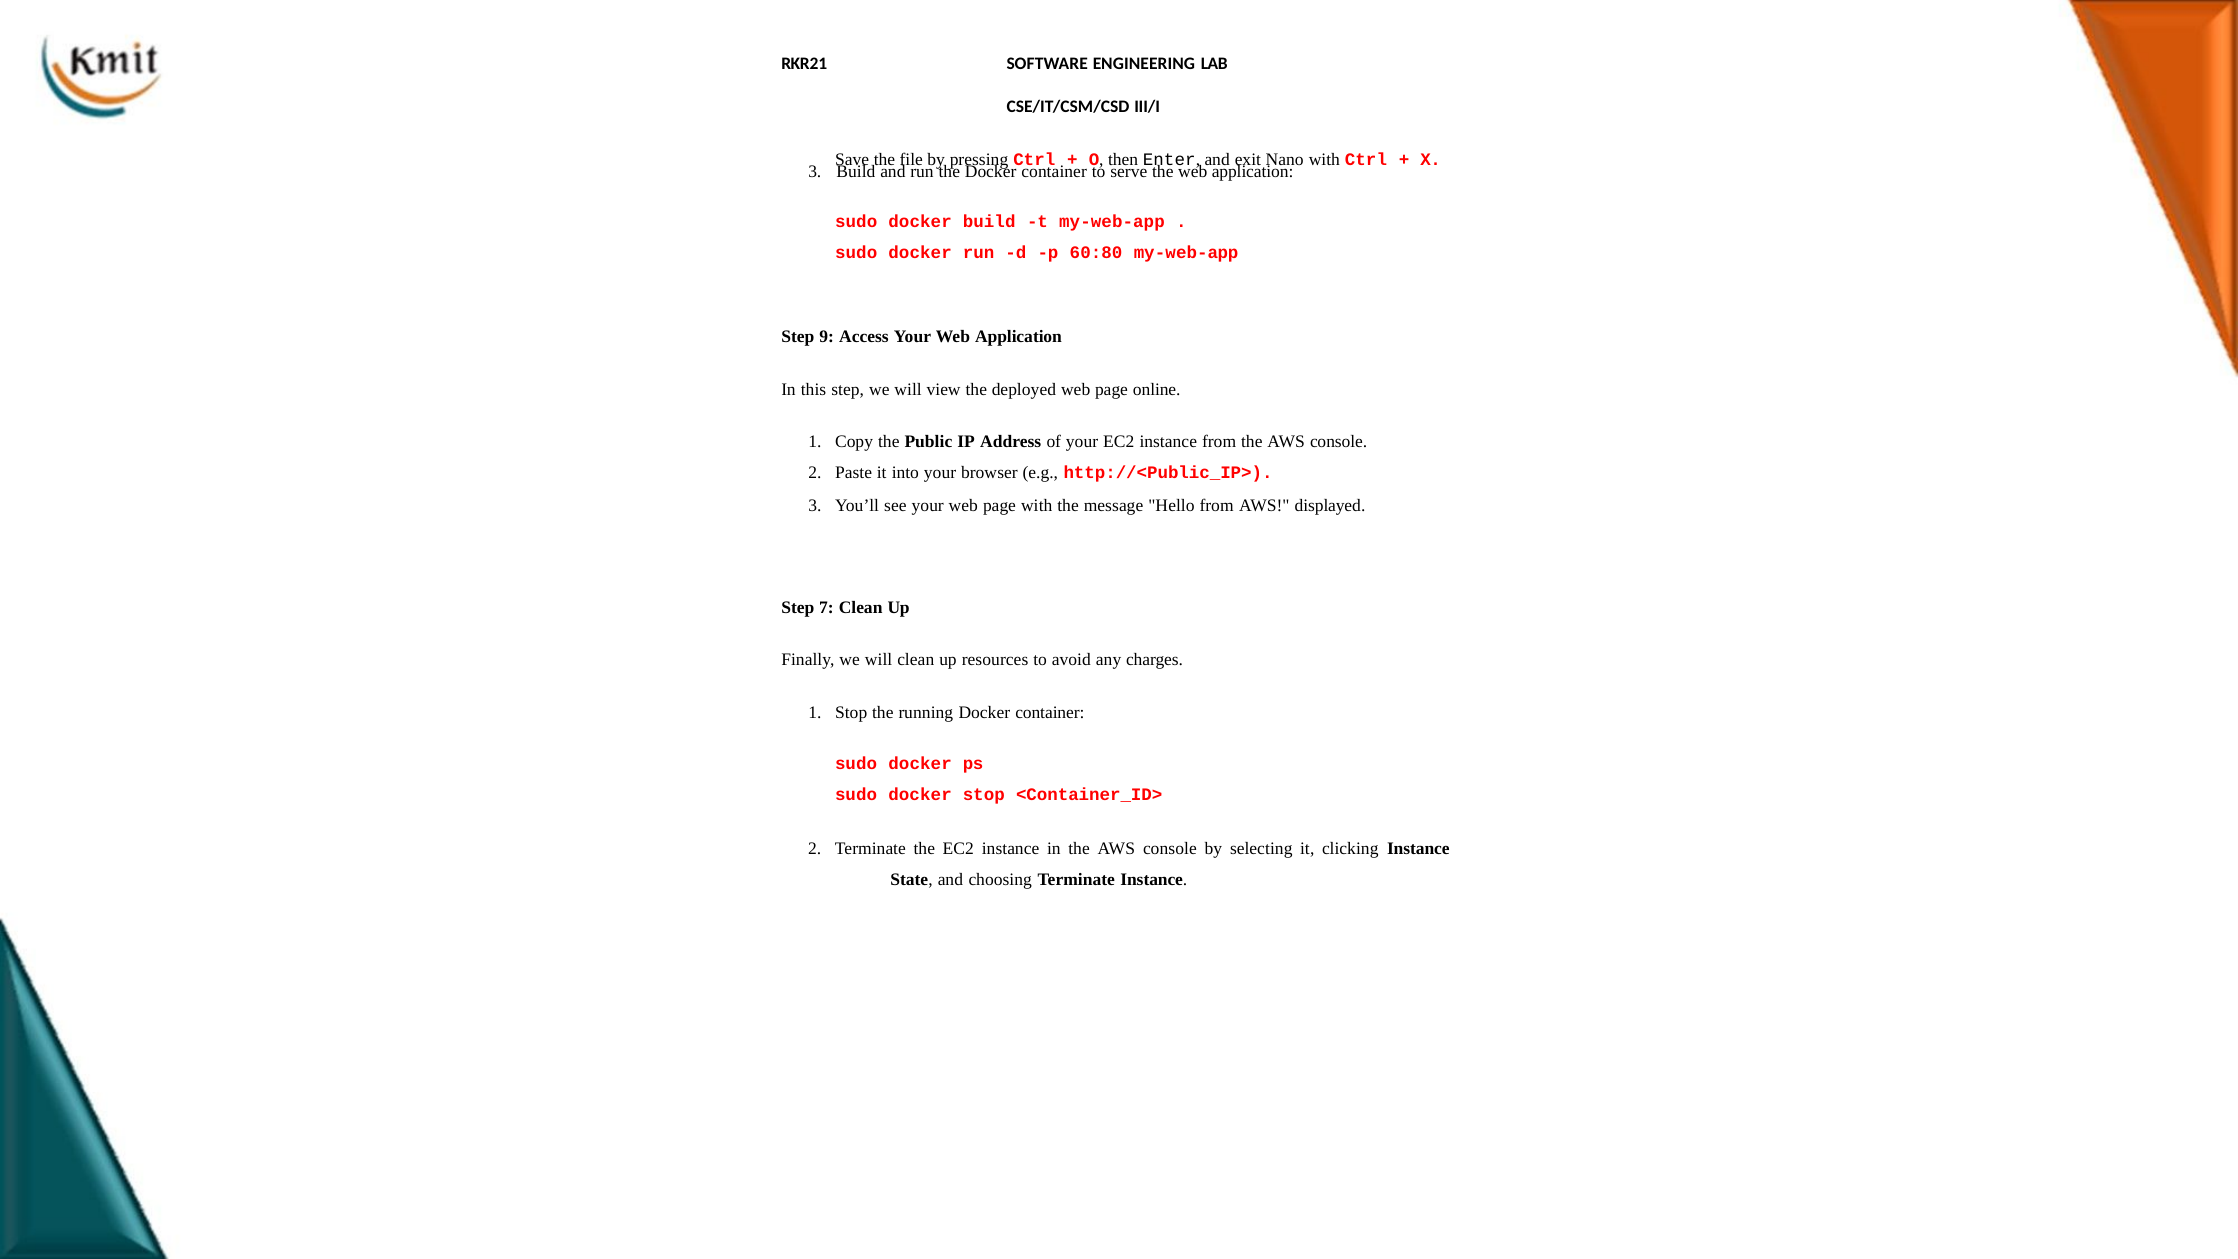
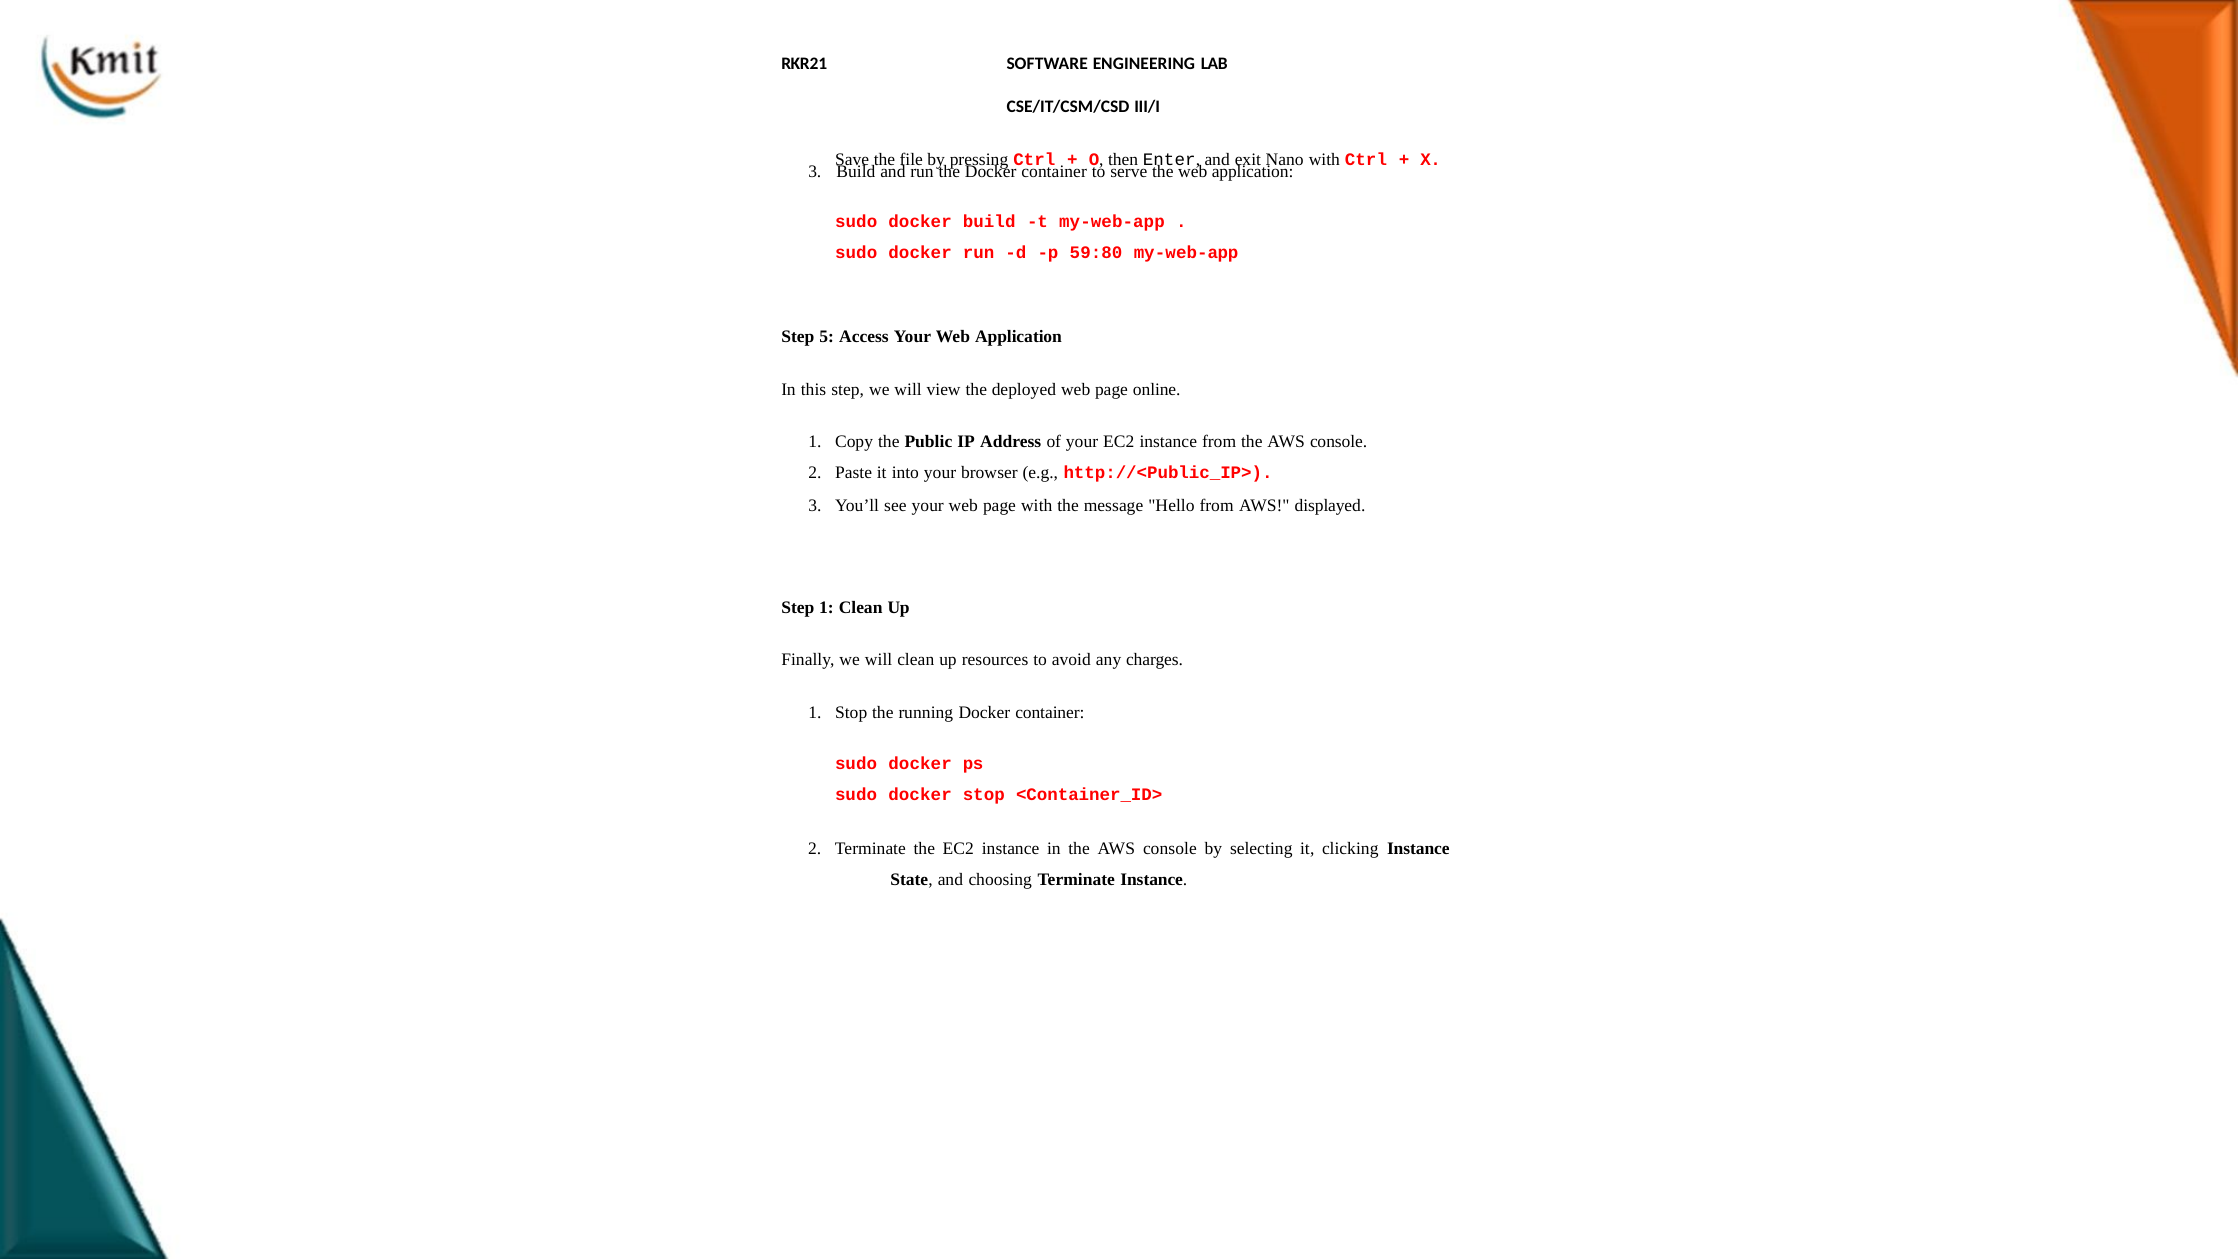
60:80: 60:80 -> 59:80
9: 9 -> 5
Step 7: 7 -> 1
